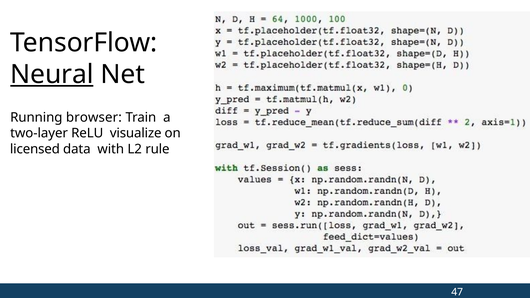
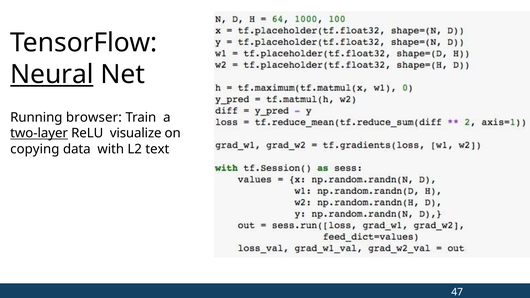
two-layer underline: none -> present
licensed: licensed -> copying
rule: rule -> text
